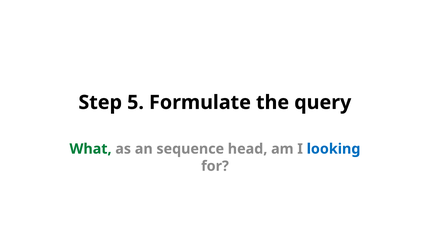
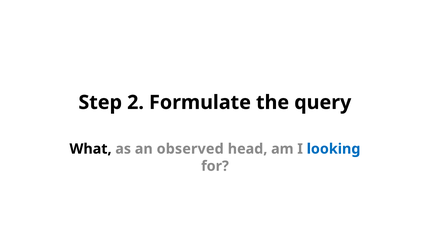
5: 5 -> 2
What colour: green -> black
sequence: sequence -> observed
